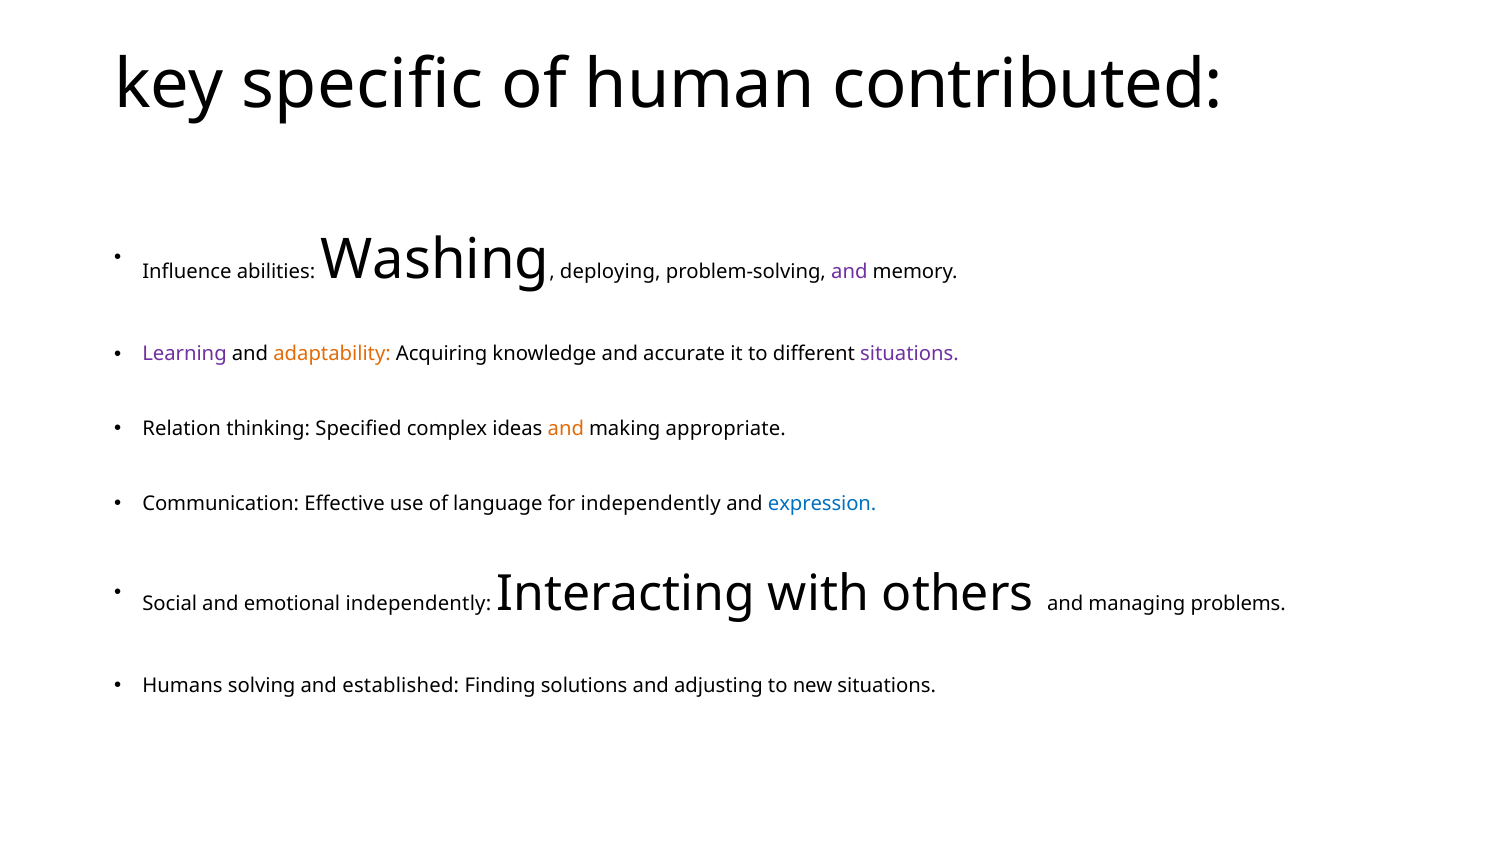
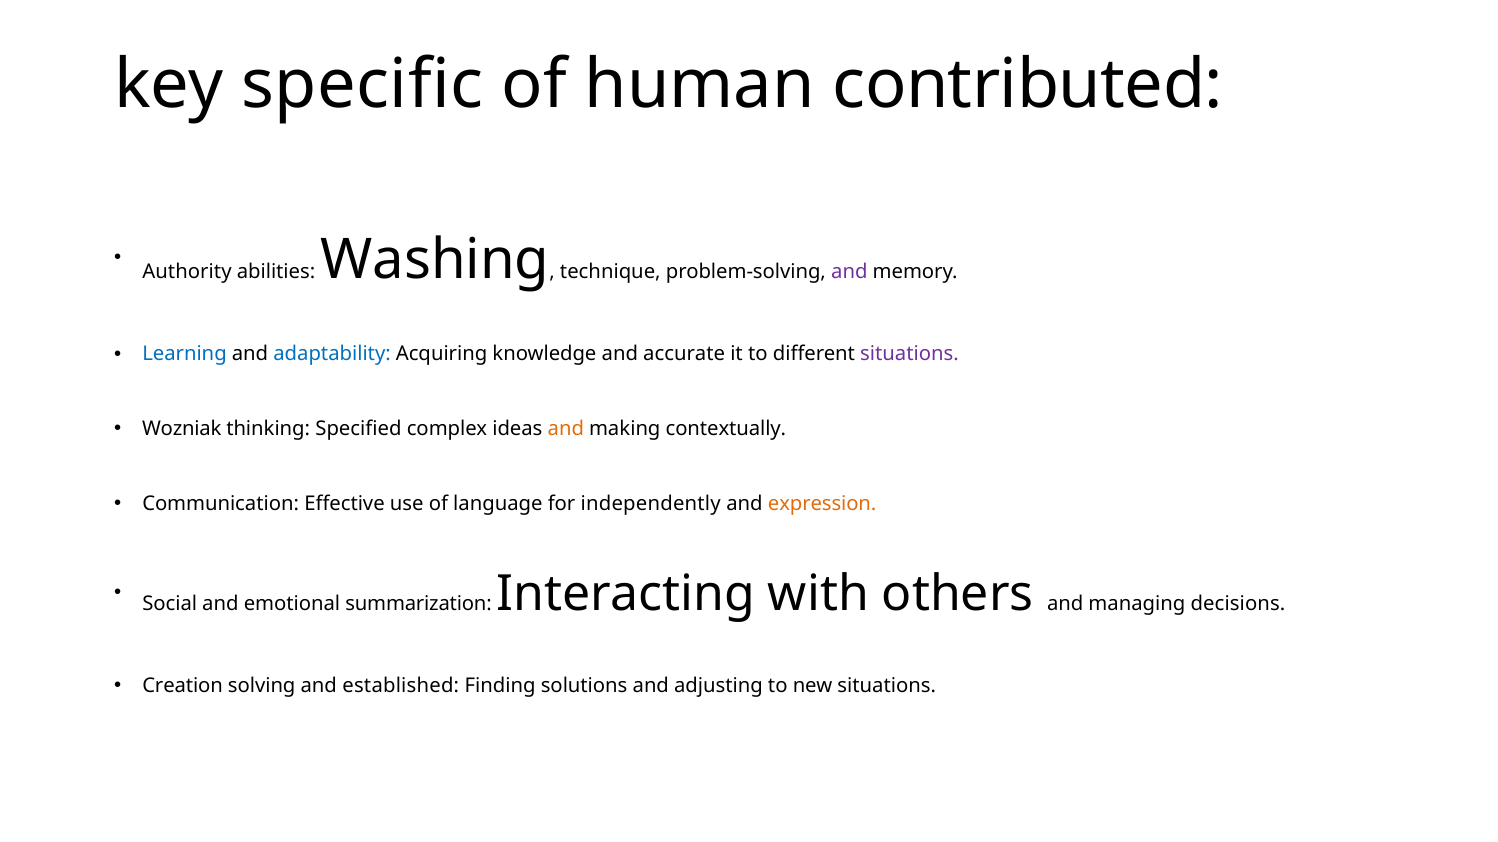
Influence: Influence -> Authority
deploying: deploying -> technique
Learning colour: purple -> blue
adaptability colour: orange -> blue
Relation: Relation -> Wozniak
appropriate: appropriate -> contextually
expression colour: blue -> orange
emotional independently: independently -> summarization
problems: problems -> decisions
Humans: Humans -> Creation
